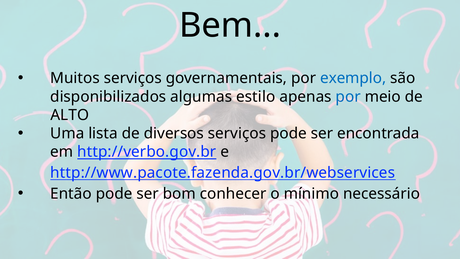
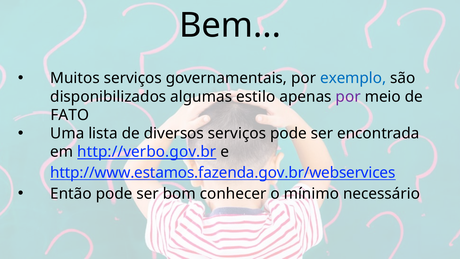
por at (348, 97) colour: blue -> purple
ALTO: ALTO -> FATO
http://www.pacote.fazenda.gov.br/webservices: http://www.pacote.fazenda.gov.br/webservices -> http://www.estamos.fazenda.gov.br/webservices
